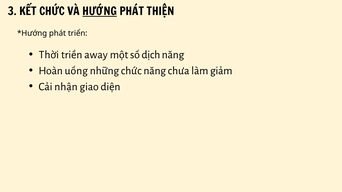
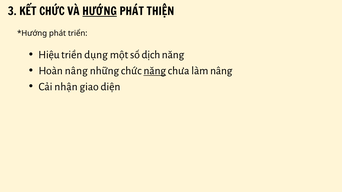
Thời: Thời -> Hiệu
away: away -> dụng
Hoàn uống: uống -> nâng
năng at (155, 71) underline: none -> present
làm giảm: giảm -> nâng
